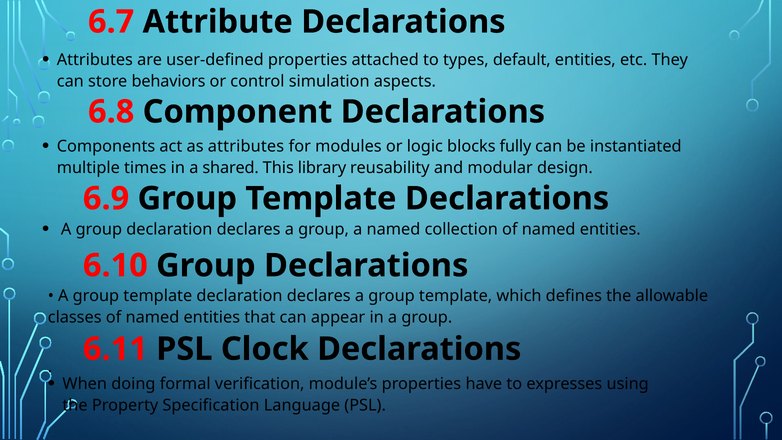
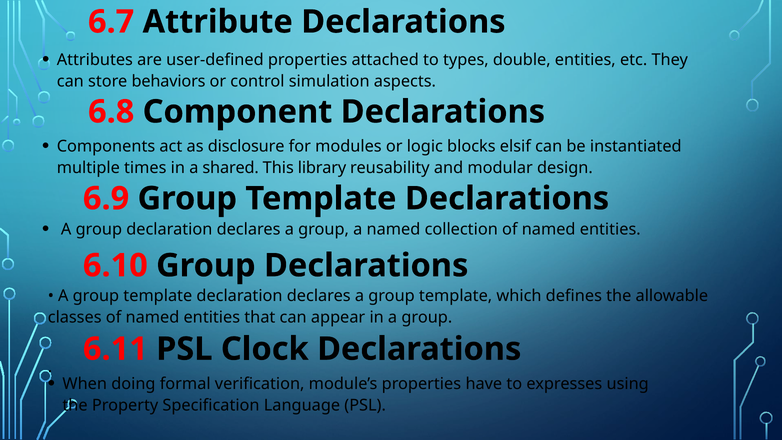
default: default -> double
as attributes: attributes -> disclosure
fully: fully -> elsif
